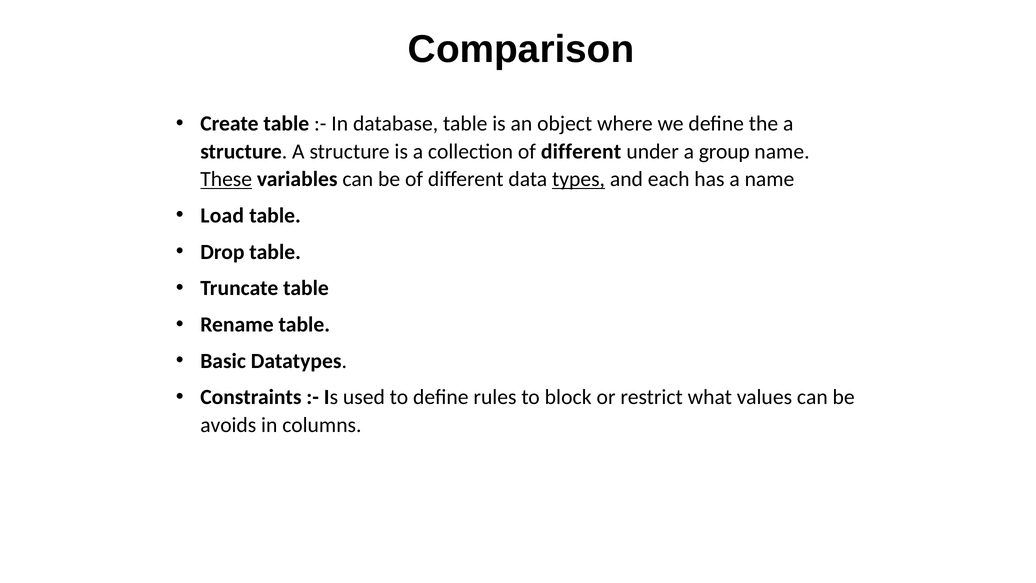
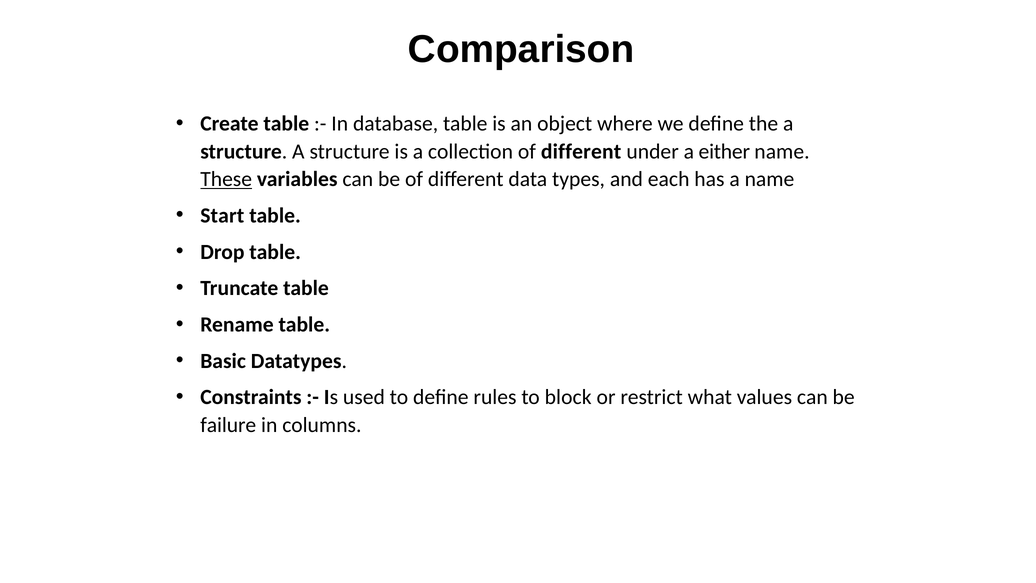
group: group -> either
types underline: present -> none
Load: Load -> Start
avoids: avoids -> failure
